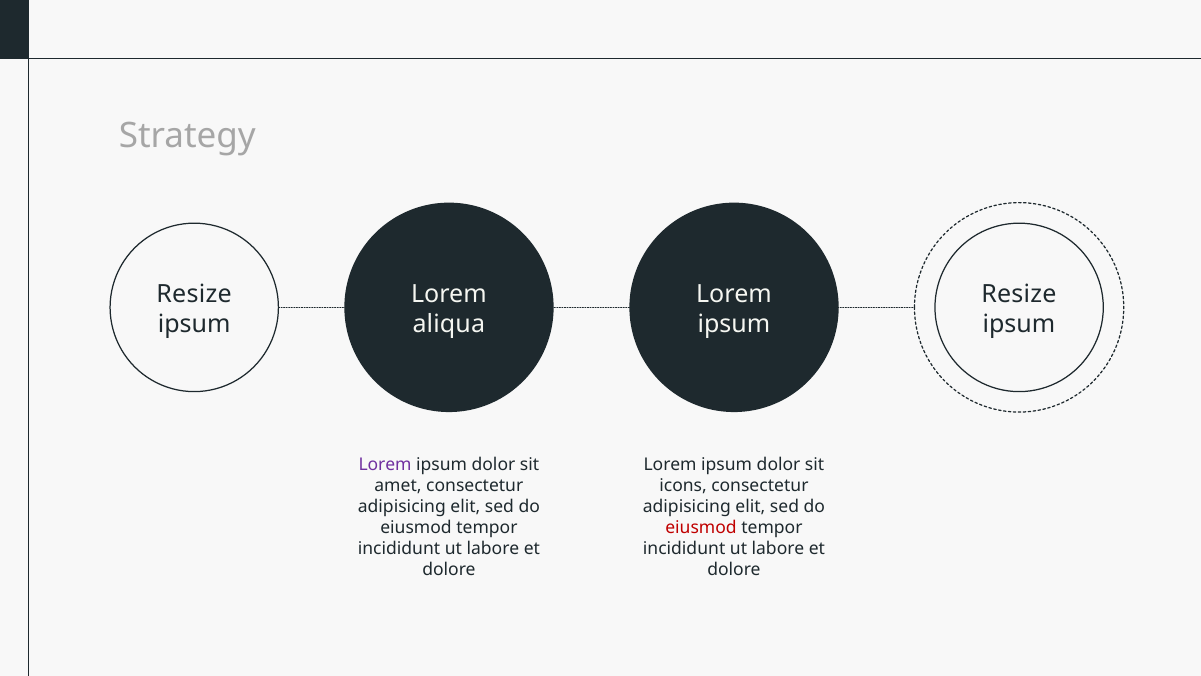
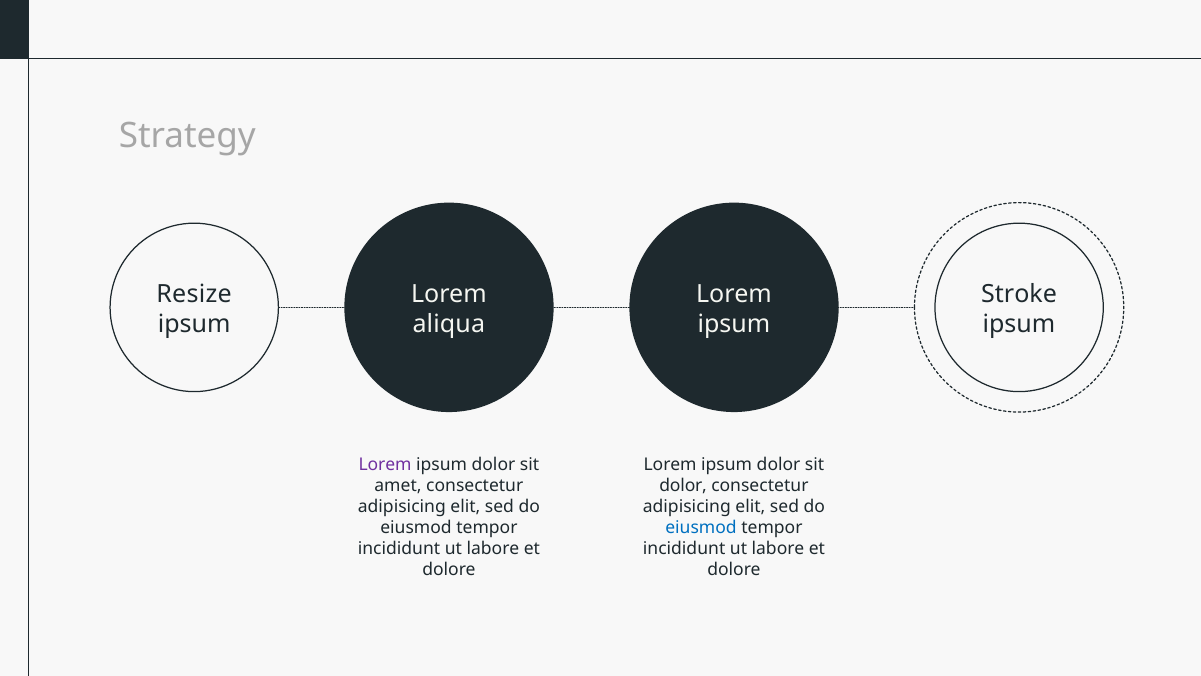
Resize at (1019, 294): Resize -> Stroke
icons at (683, 485): icons -> dolor
eiusmod at (701, 528) colour: red -> blue
